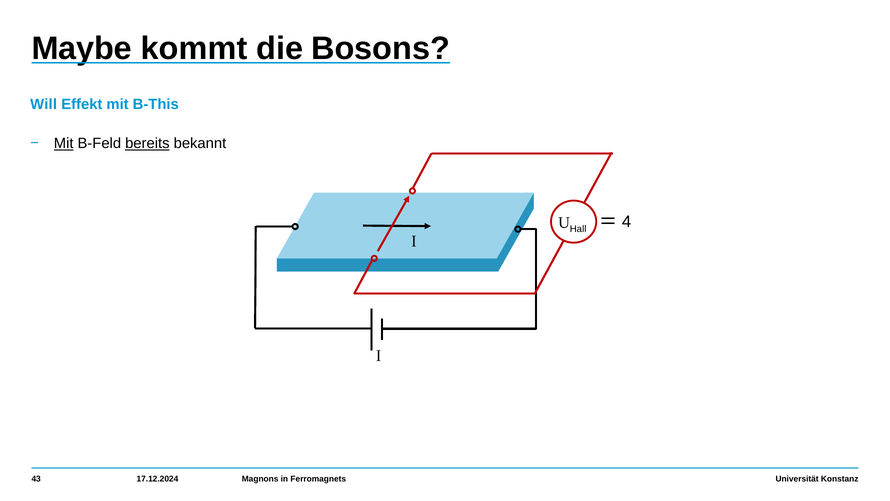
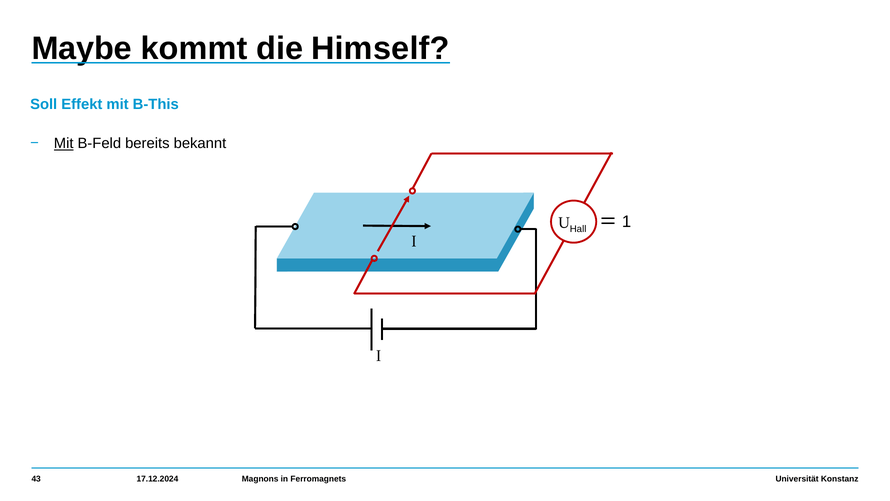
Bosons: Bosons -> Himself
Will: Will -> Soll
bereits underline: present -> none
4: 4 -> 1
